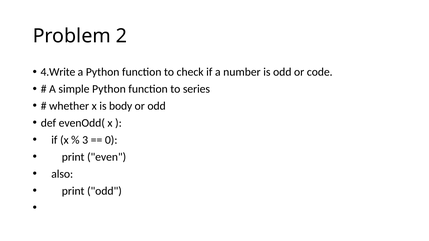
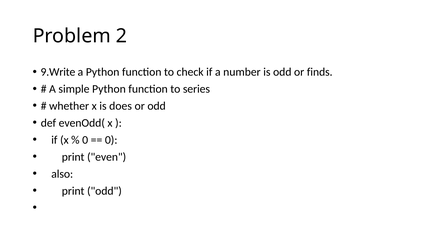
4.Write: 4.Write -> 9.Write
code: code -> finds
body: body -> does
3 at (85, 140): 3 -> 0
